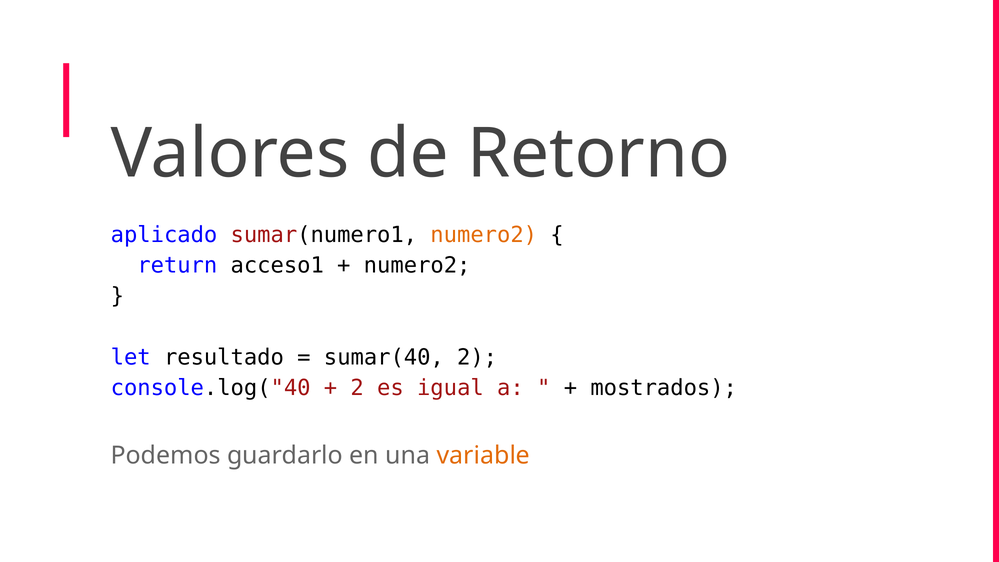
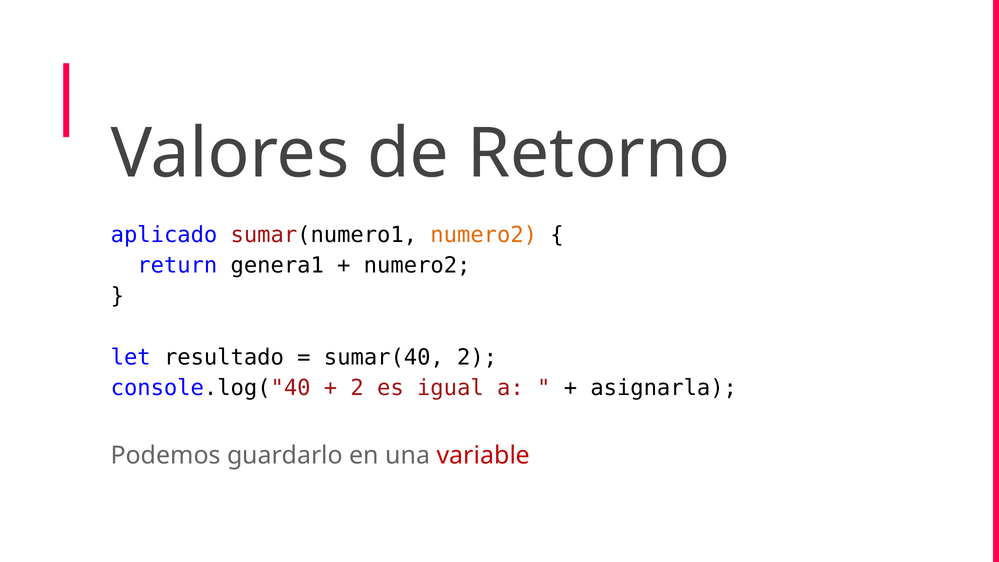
acceso1: acceso1 -> genera1
mostrados: mostrados -> asignarla
variable colour: orange -> red
